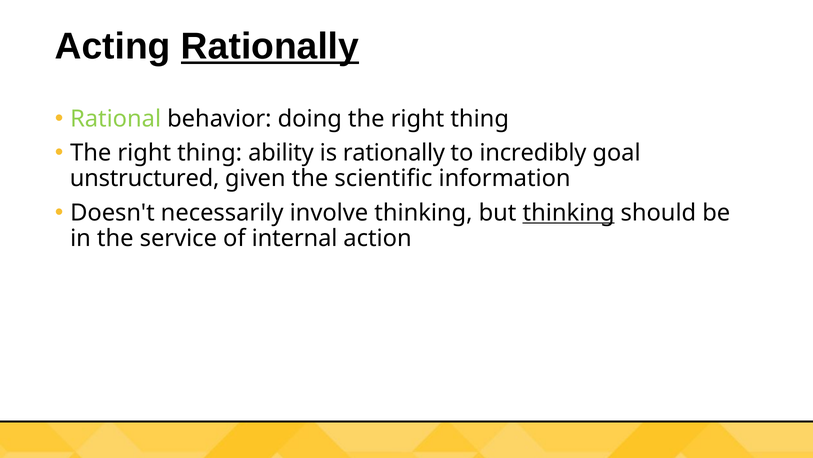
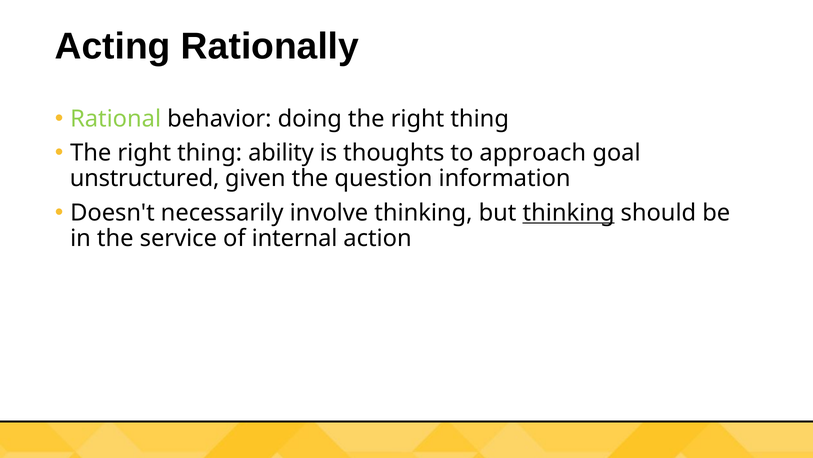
Rationally at (270, 47) underline: present -> none
is rationally: rationally -> thoughts
incredibly: incredibly -> approach
scientific: scientific -> question
